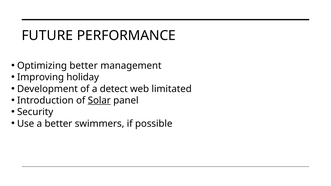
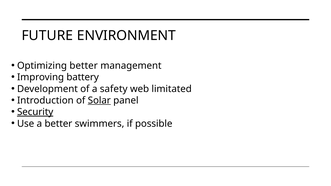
PERFORMANCE: PERFORMANCE -> ENVIRONMENT
holiday: holiday -> battery
detect: detect -> safety
Security underline: none -> present
